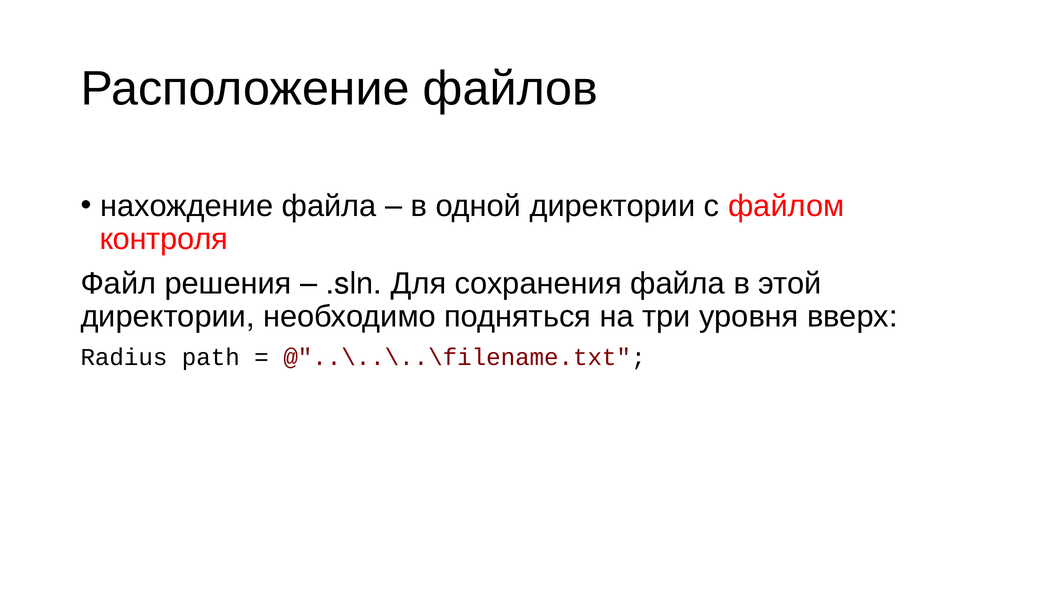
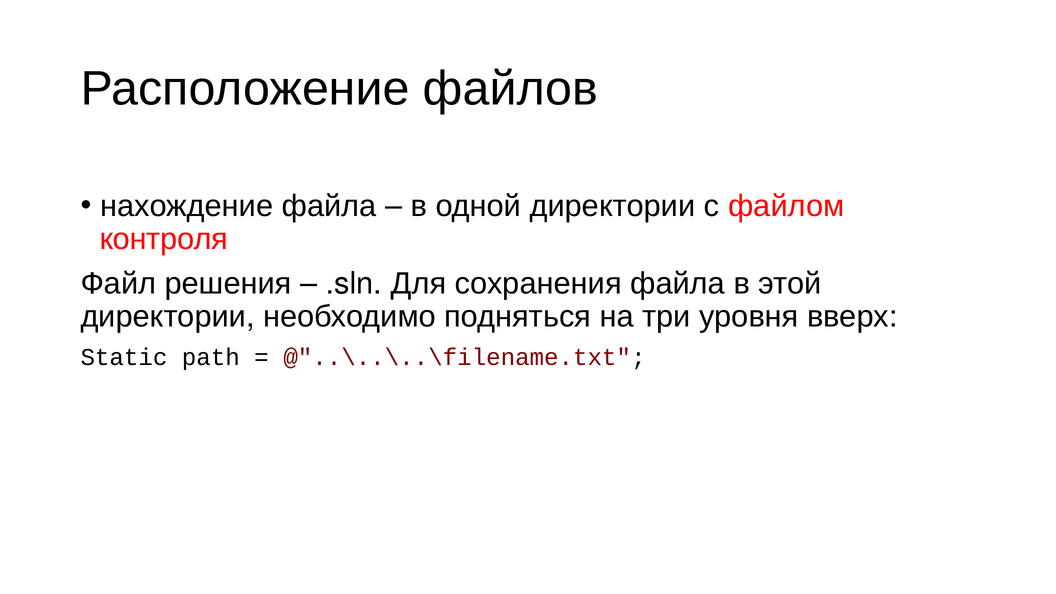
Radius: Radius -> Static
